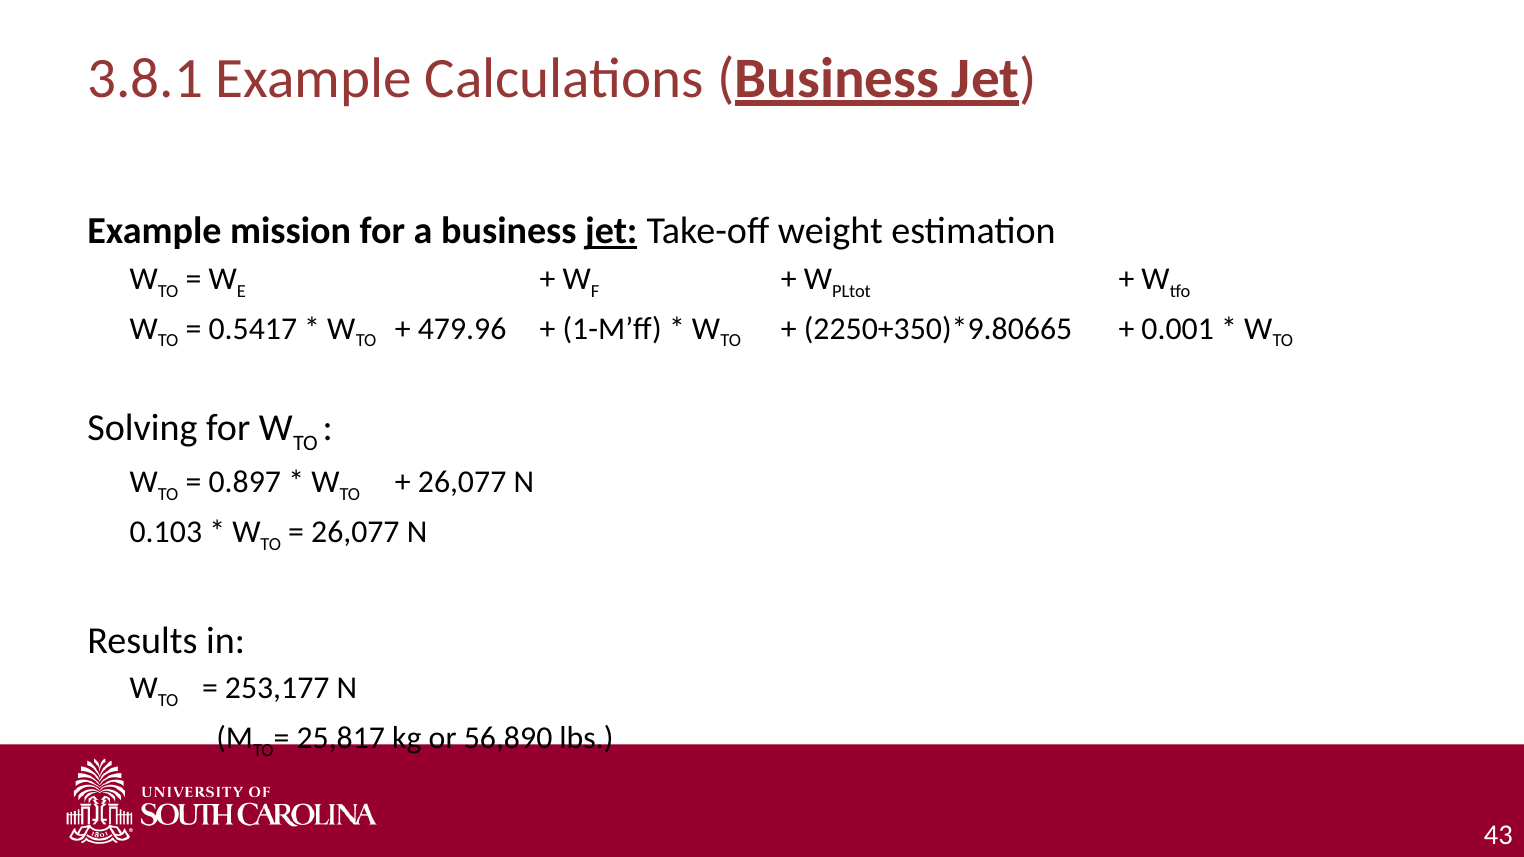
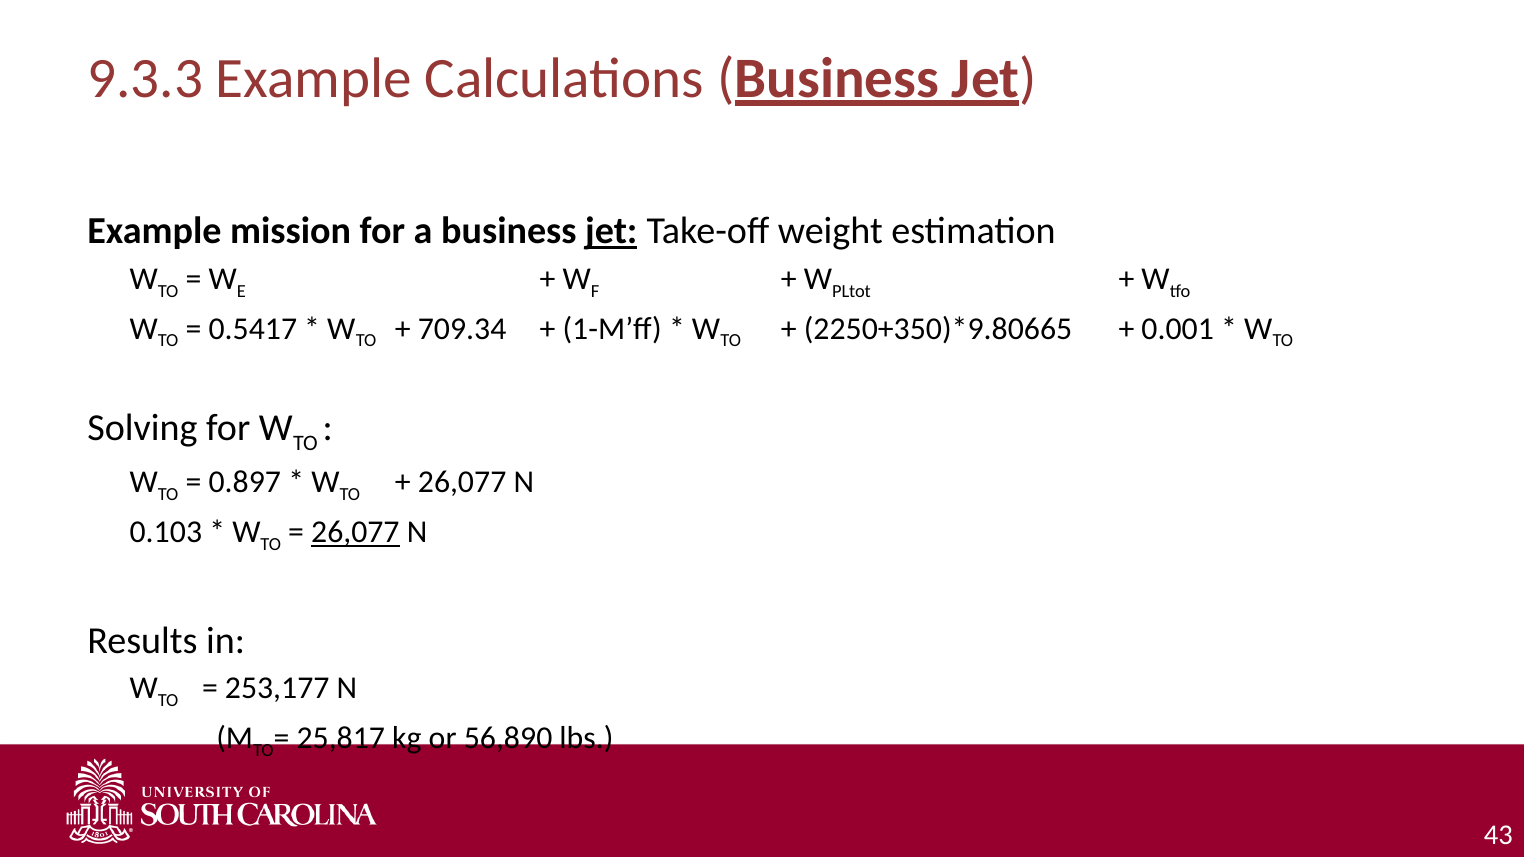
3.8.1: 3.8.1 -> 9.3.3
479.96: 479.96 -> 709.34
26,077 at (355, 532) underline: none -> present
